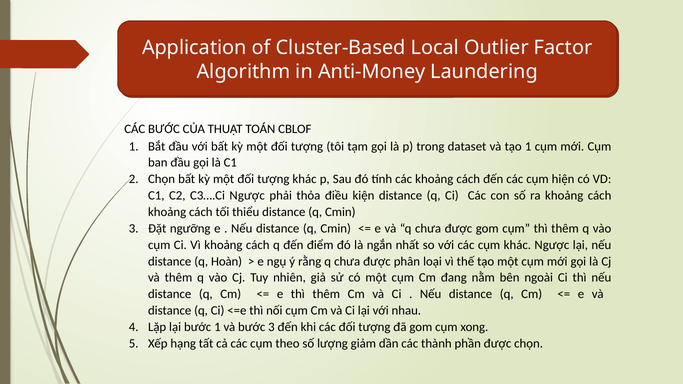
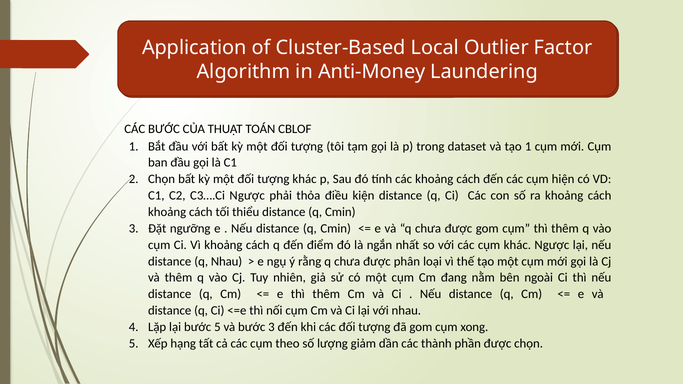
q Hoàn: Hoàn -> Nhau
bước 1: 1 -> 5
